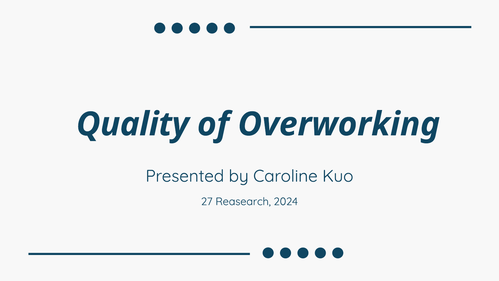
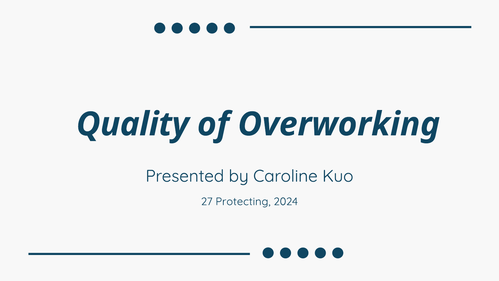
Reasearch: Reasearch -> Protecting
